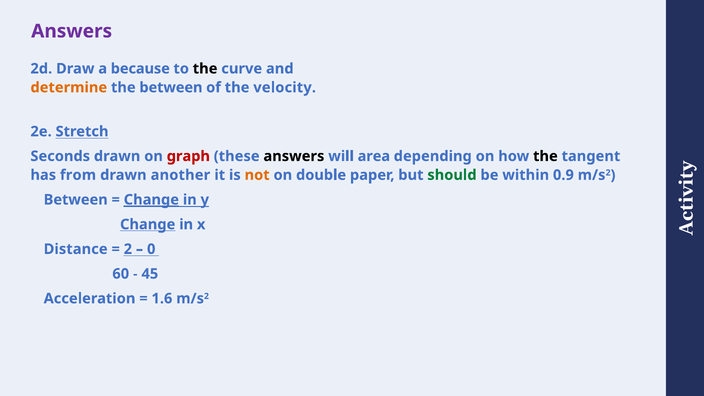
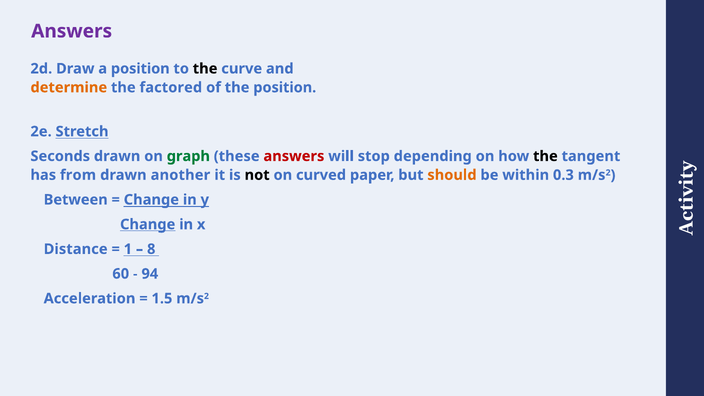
a because: because -> position
the between: between -> factored
the velocity: velocity -> position
graph colour: red -> green
answers at (294, 156) colour: black -> red
area: area -> stop
not colour: orange -> black
double: double -> curved
should colour: green -> orange
0.9: 0.9 -> 0.3
Change at (151, 200) underline: present -> none
2: 2 -> 1
0: 0 -> 8
45: 45 -> 94
1.6: 1.6 -> 1.5
